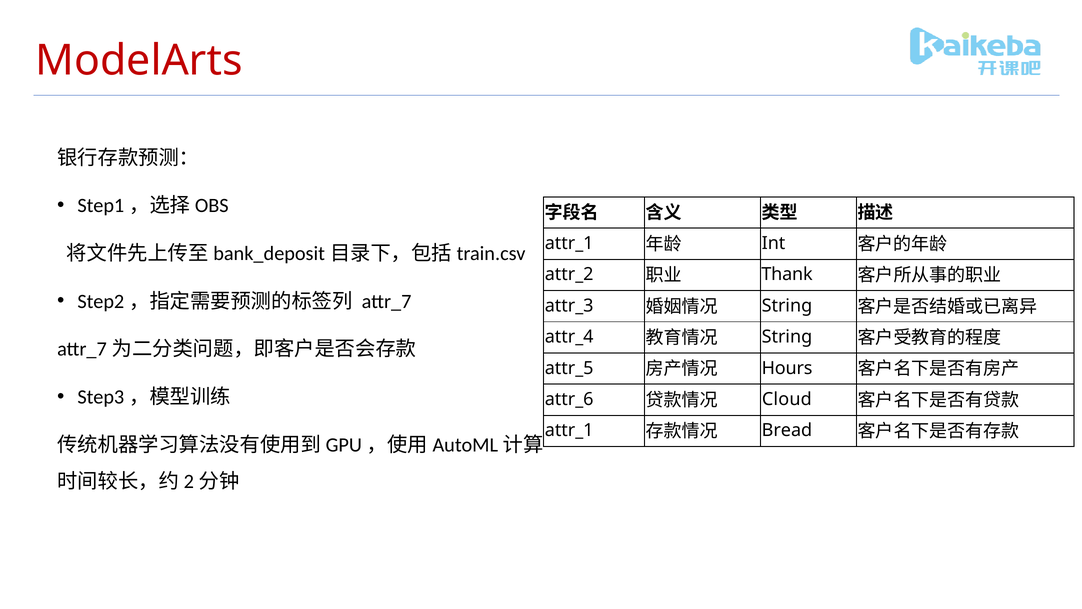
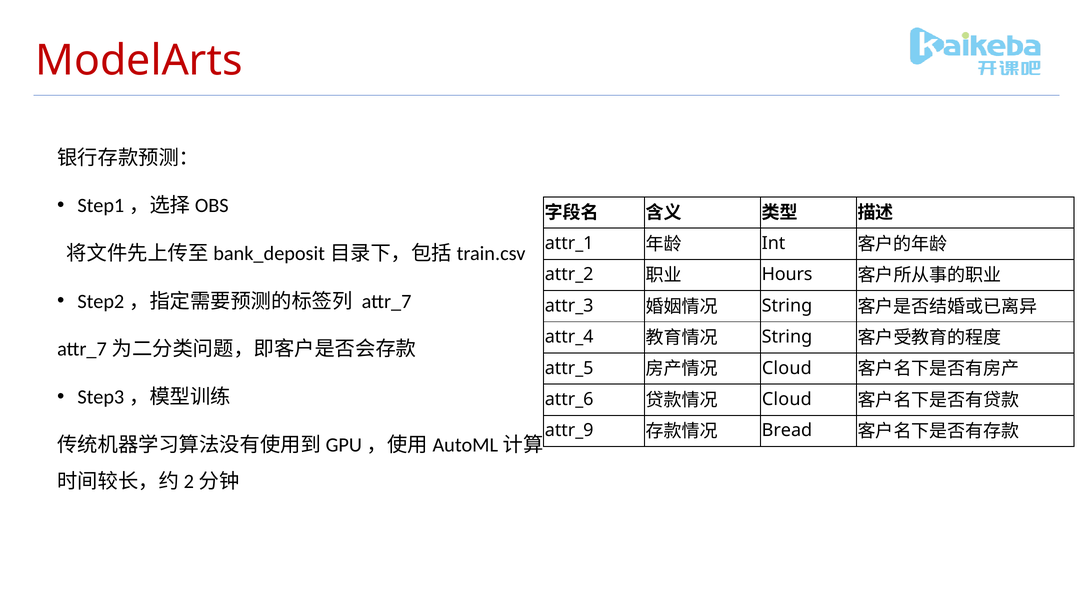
Thank: Thank -> Hours
Hours at (787, 368): Hours -> Cloud
attr_1 at (569, 430): attr_1 -> attr_9
